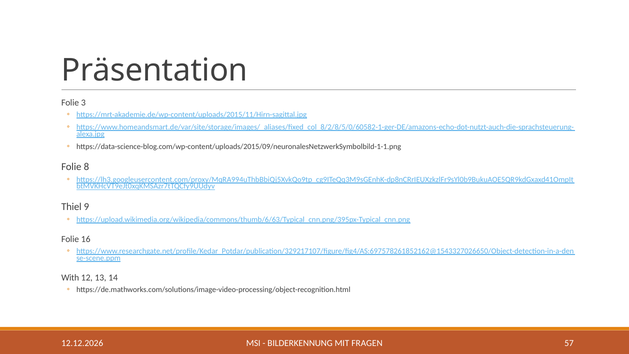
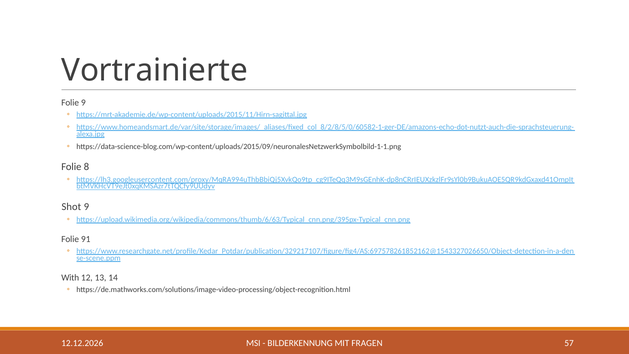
Präsentation: Präsentation -> Vortrainierte
Folie 3: 3 -> 9
Thiel: Thiel -> Shot
16: 16 -> 91
